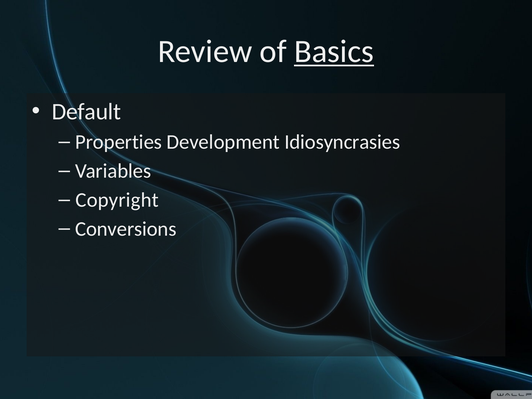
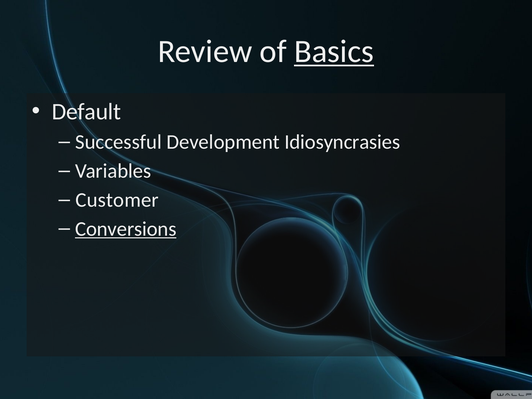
Properties: Properties -> Successful
Copyright: Copyright -> Customer
Conversions underline: none -> present
